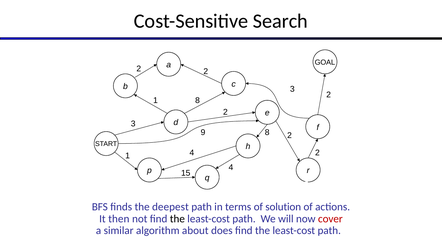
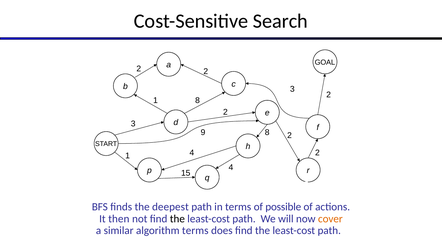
solution: solution -> possible
cover colour: red -> orange
algorithm about: about -> terms
